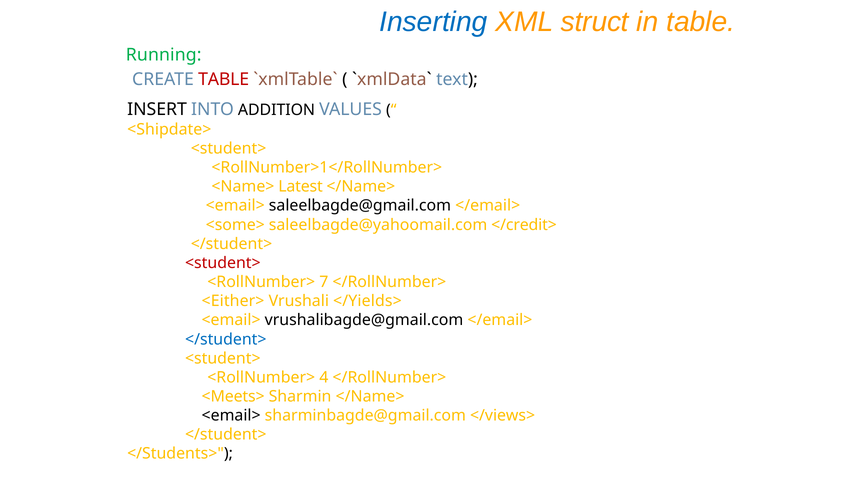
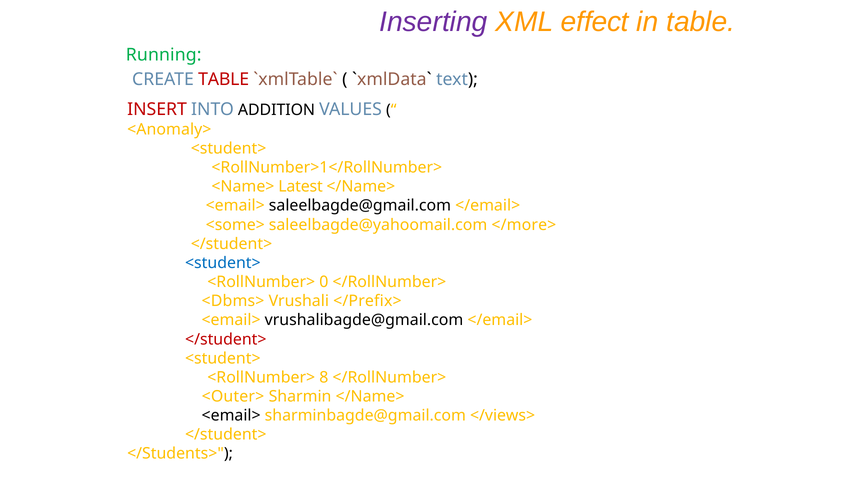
Inserting colour: blue -> purple
struct: struct -> effect
INSERT colour: black -> red
<Shipdate>: <Shipdate> -> <Anomaly>
</credit>: </credit> -> </more>
<student> at (223, 263) colour: red -> blue
7: 7 -> 0
<Either>: <Either> -> <Dbms>
</Yields>: </Yields> -> </Prefix>
</student> at (226, 339) colour: blue -> red
4: 4 -> 8
<Meets>: <Meets> -> <Outer>
